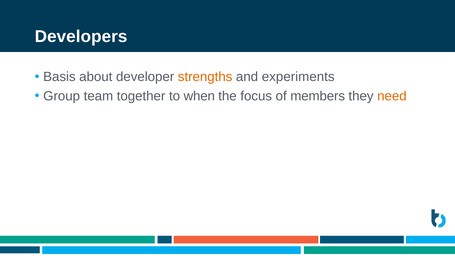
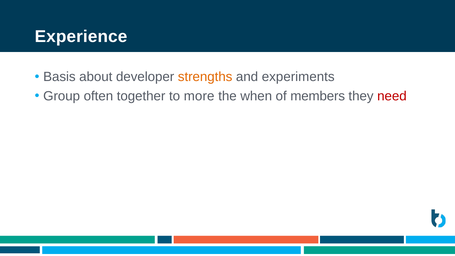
Developers: Developers -> Experience
team: team -> often
when: when -> more
focus: focus -> when
need colour: orange -> red
